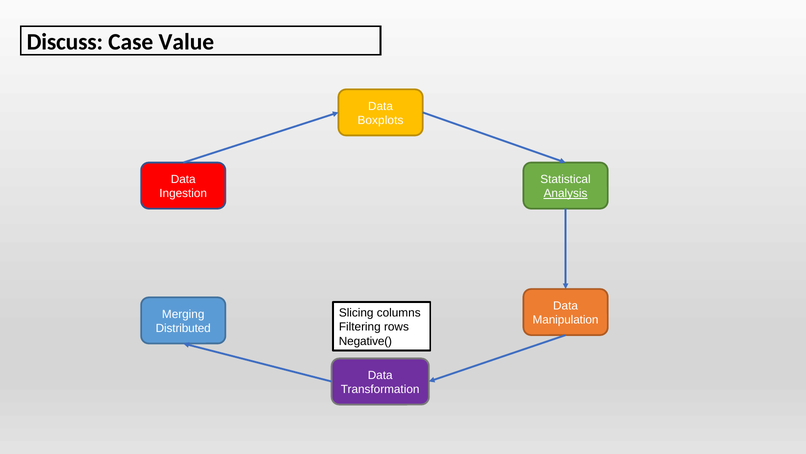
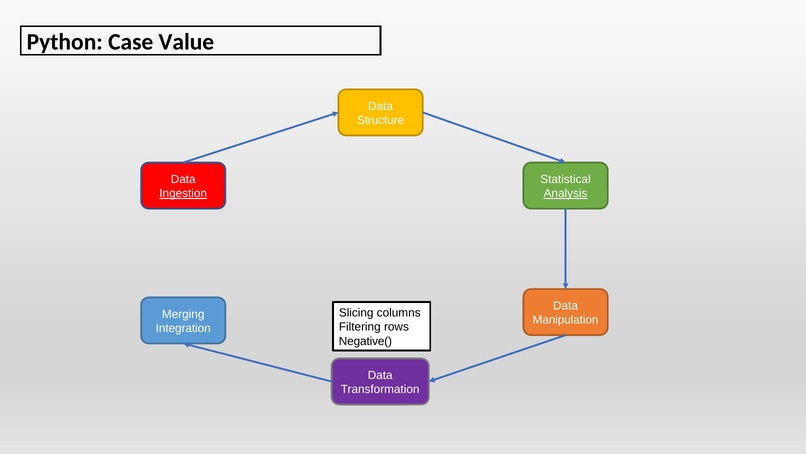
Discuss: Discuss -> Python
Boxplots: Boxplots -> Structure
Ingestion underline: none -> present
Distributed: Distributed -> Integration
